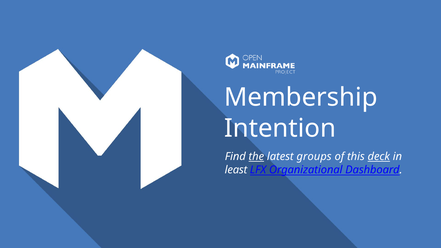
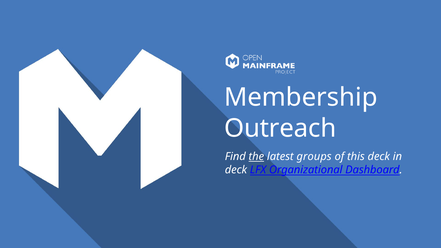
Intention: Intention -> Outreach
deck at (379, 157) underline: present -> none
least at (236, 170): least -> deck
